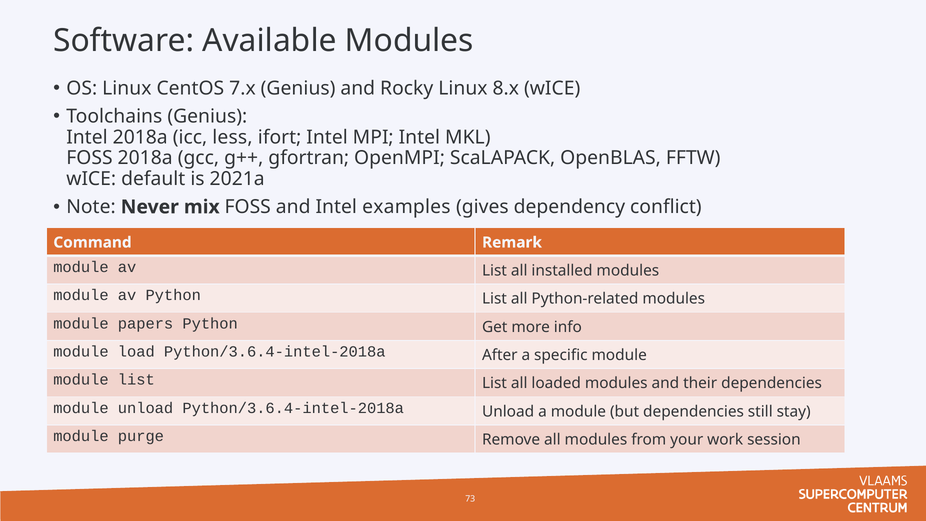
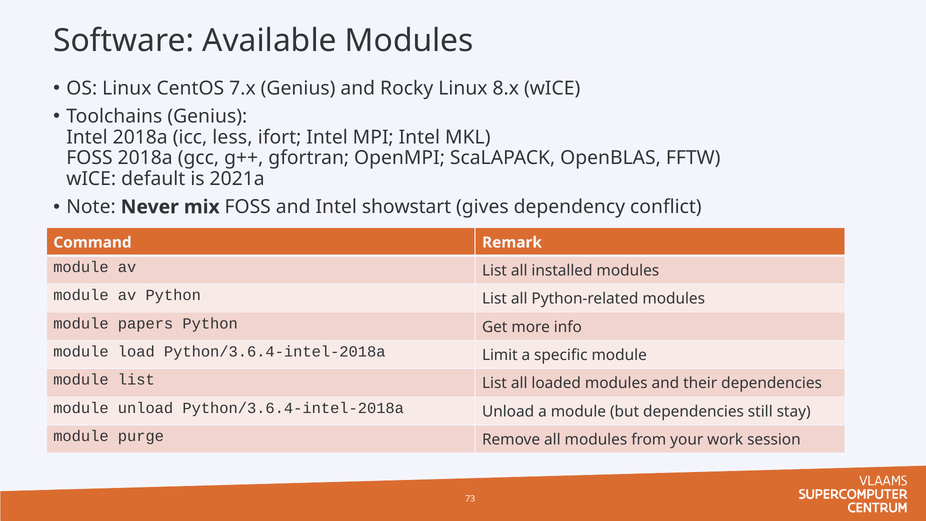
examples: examples -> showstart
After: After -> Limit
